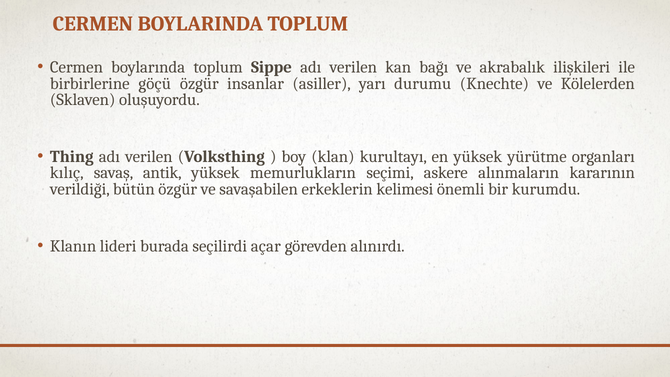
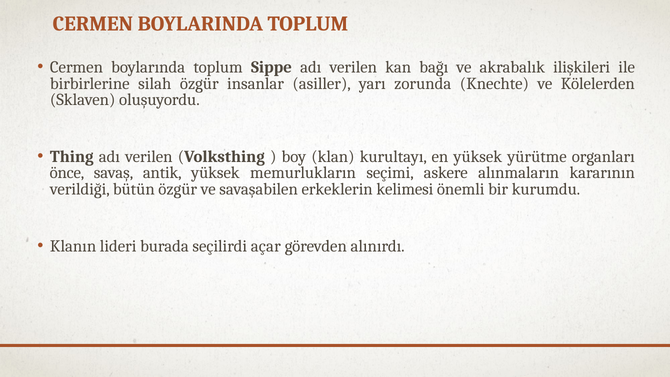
göçü: göçü -> silah
durumu: durumu -> zorunda
kılıç: kılıç -> önce
